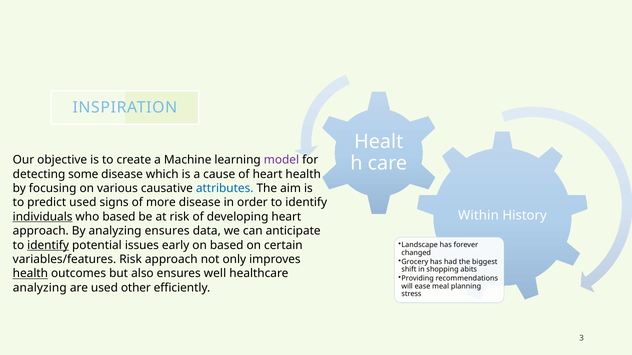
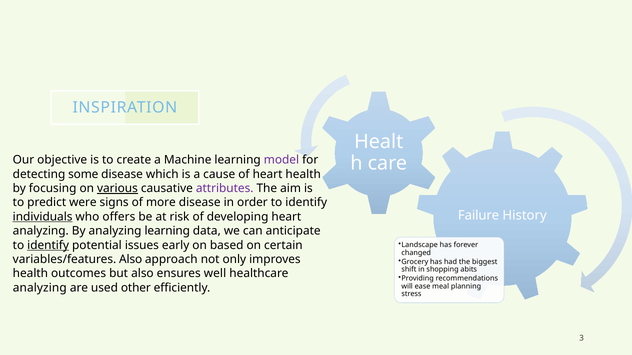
various underline: none -> present
attributes colour: blue -> purple
predict used: used -> were
Within: Within -> Failure
who based: based -> offers
approach at (41, 231): approach -> analyzing
analyzing ensures: ensures -> learning
variables/features Risk: Risk -> Also
health at (30, 274) underline: present -> none
